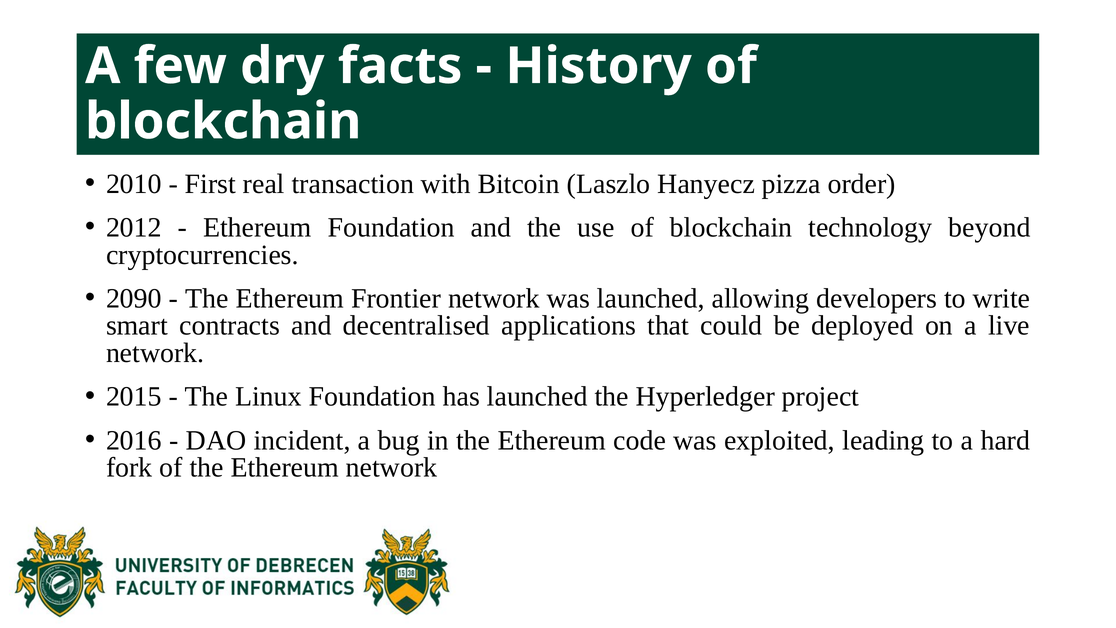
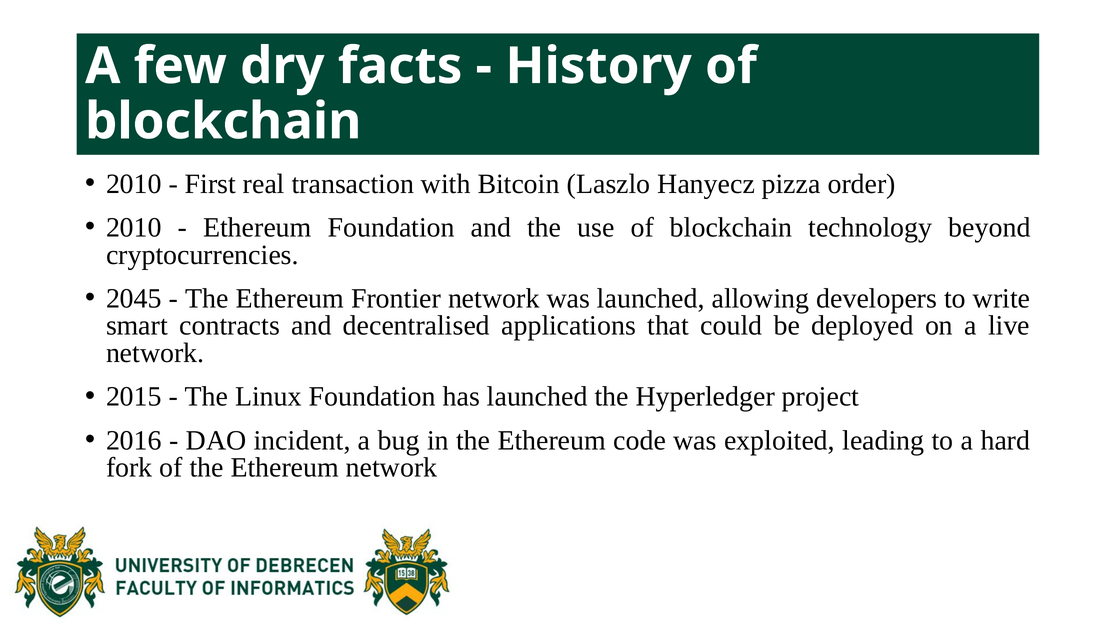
2012 at (134, 228): 2012 -> 2010
2090: 2090 -> 2045
